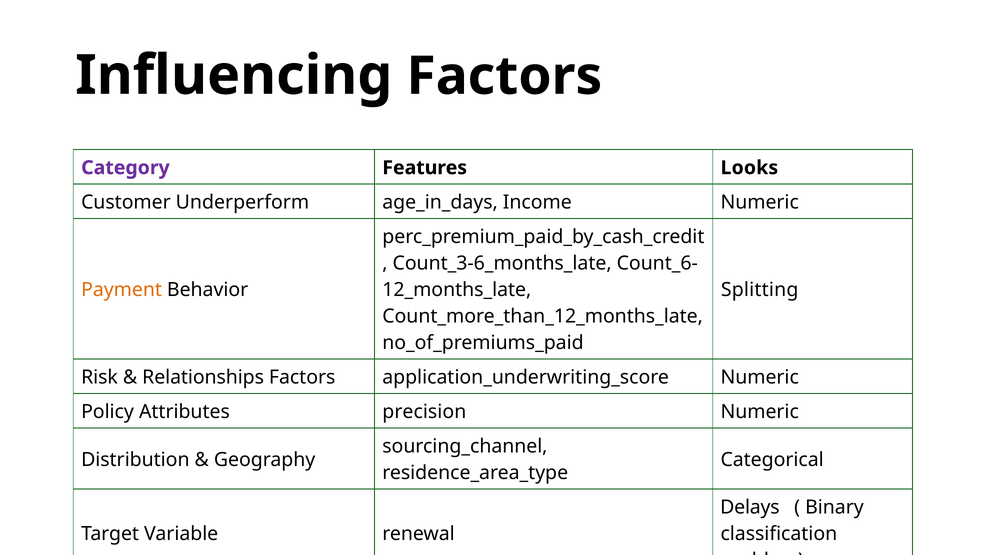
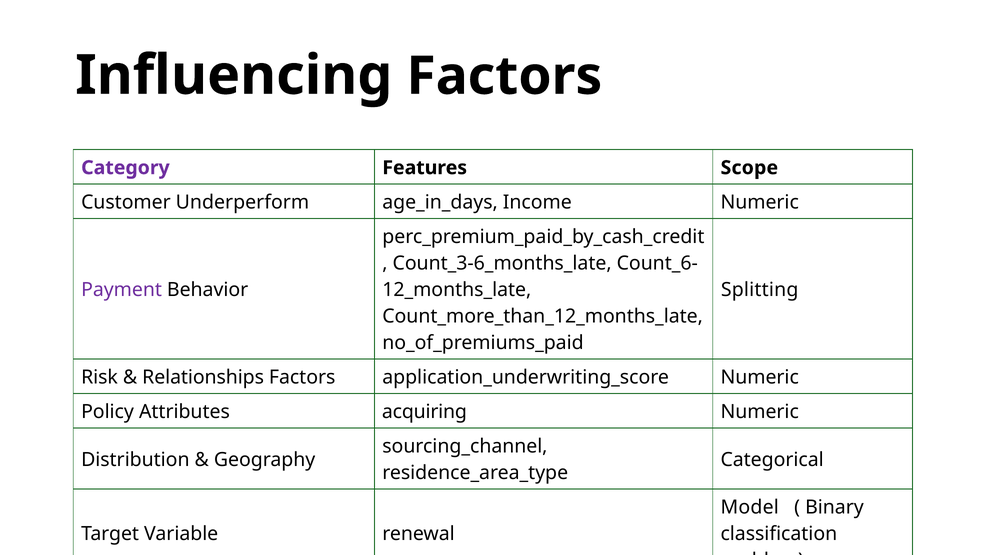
Looks: Looks -> Scope
Payment colour: orange -> purple
precision: precision -> acquiring
Delays: Delays -> Model
